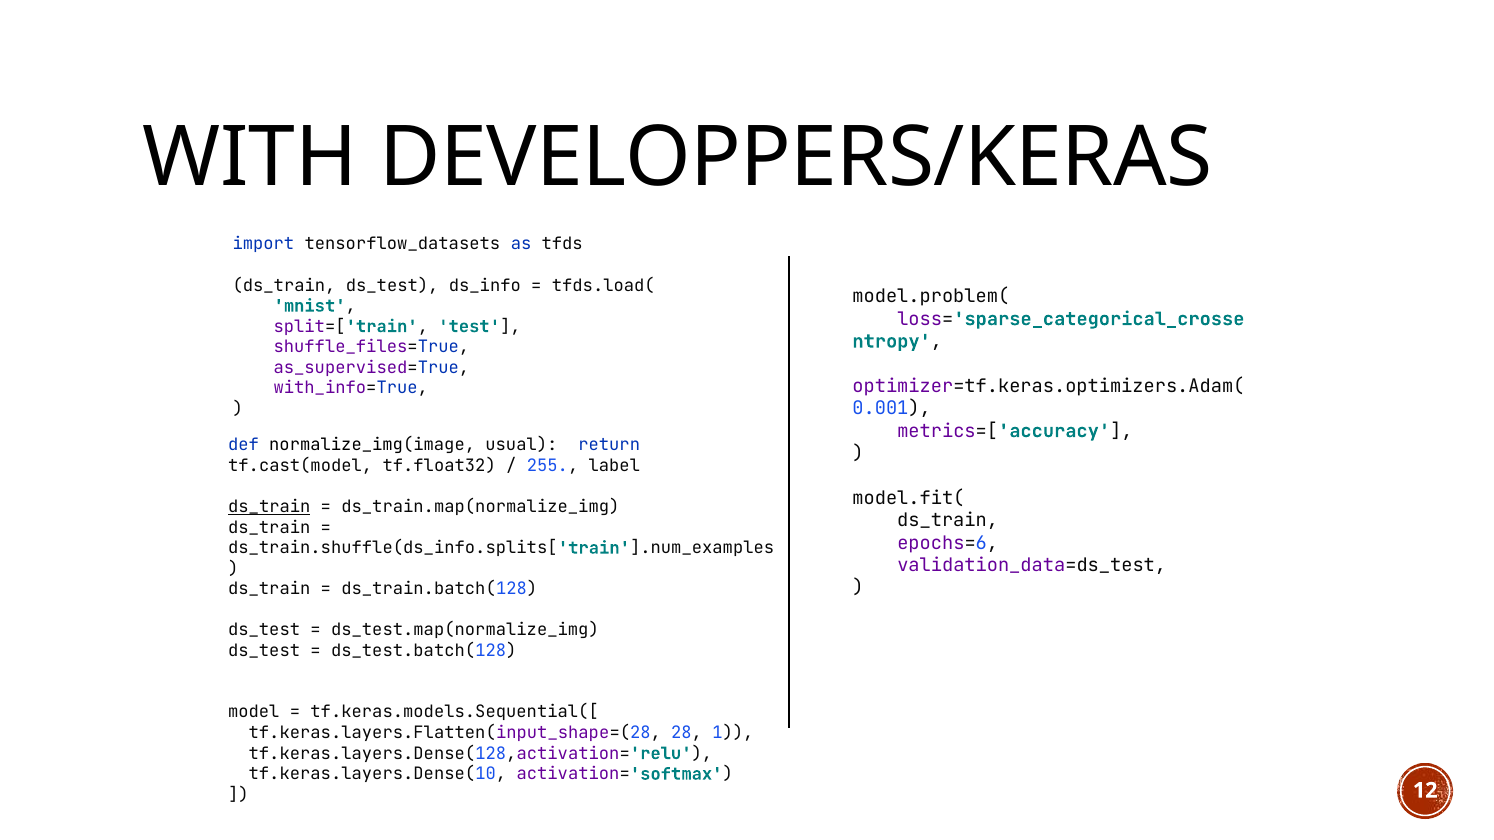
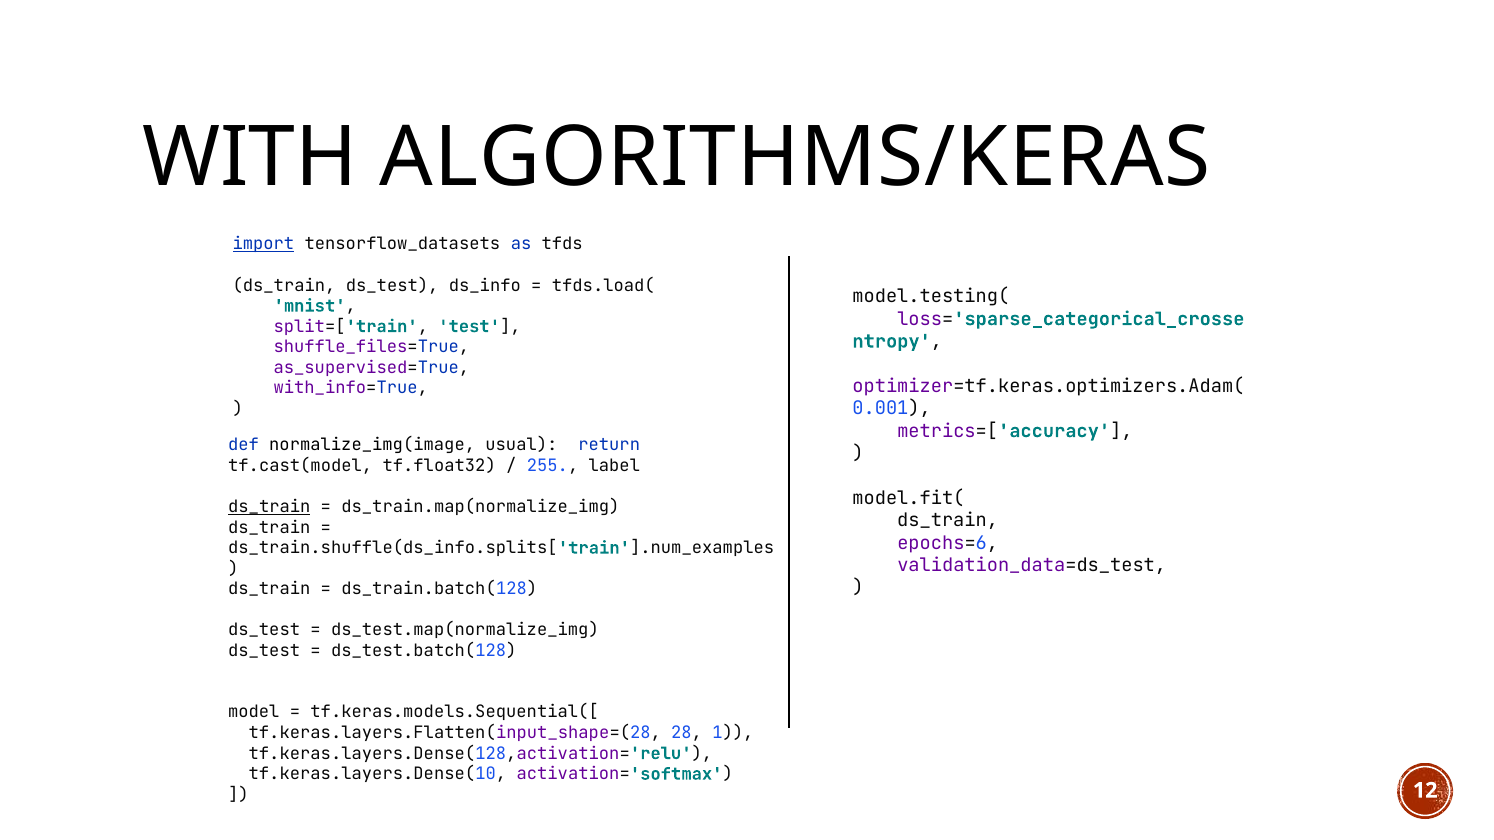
DEVELOPPERS/KERAS: DEVELOPPERS/KERAS -> ALGORITHMS/KERAS
import underline: none -> present
model.problem(: model.problem( -> model.testing(
